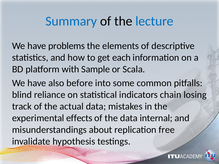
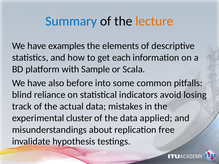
lecture colour: blue -> orange
problems: problems -> examples
chain: chain -> avoid
effects: effects -> cluster
internal: internal -> applied
